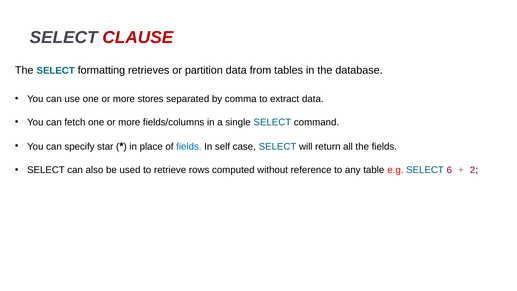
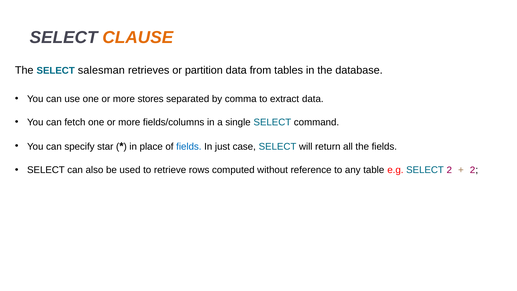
CLAUSE colour: red -> orange
formatting: formatting -> salesman
self: self -> just
SELECT 6: 6 -> 2
